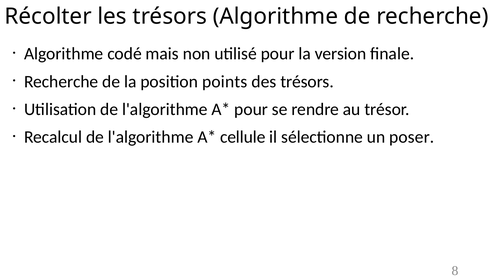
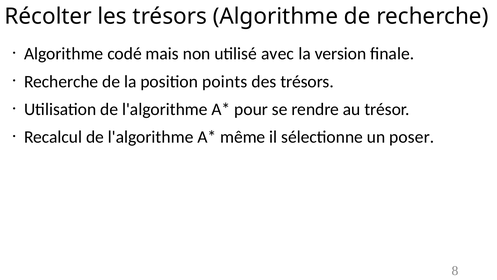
utilisé pour: pour -> avec
cellule: cellule -> même
